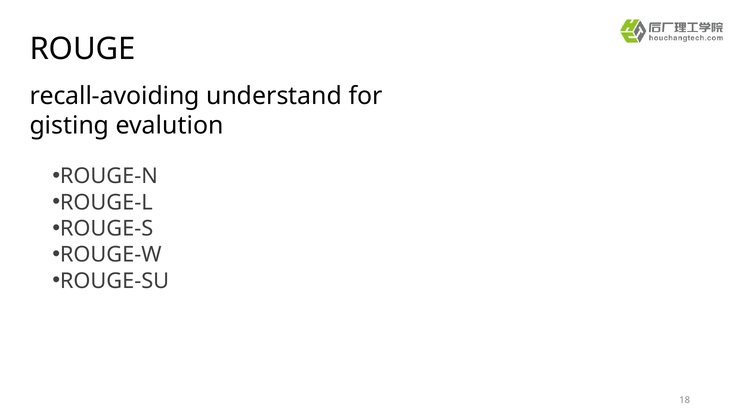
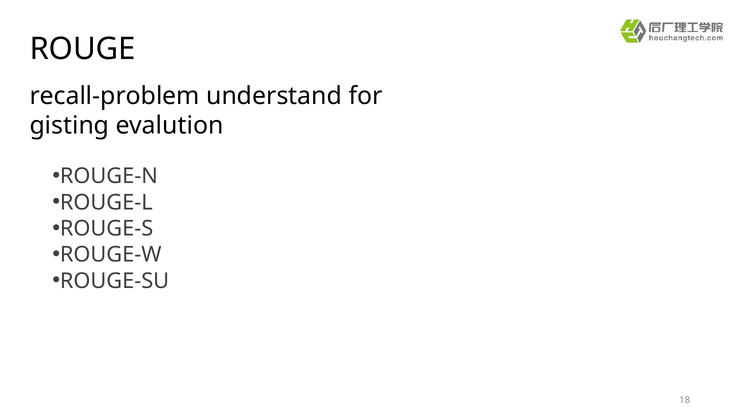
recall-avoiding: recall-avoiding -> recall-problem
